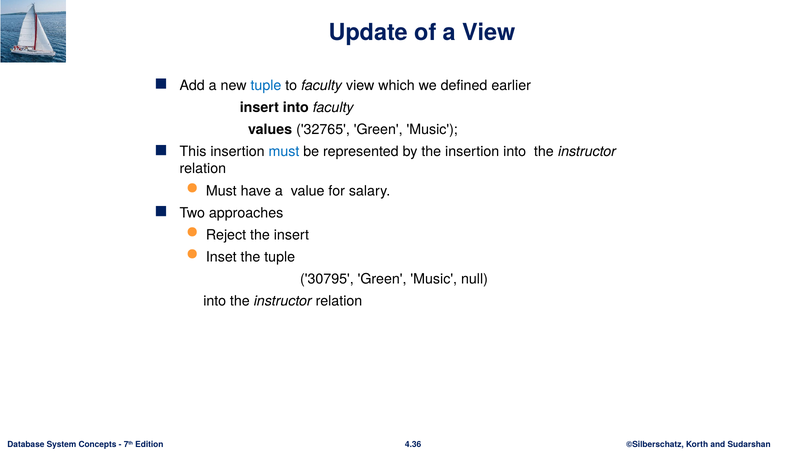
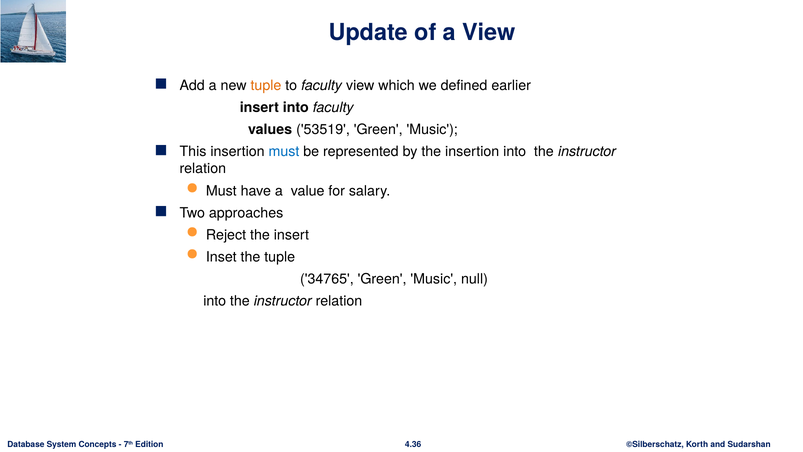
tuple at (266, 85) colour: blue -> orange
32765: 32765 -> 53519
30795: 30795 -> 34765
